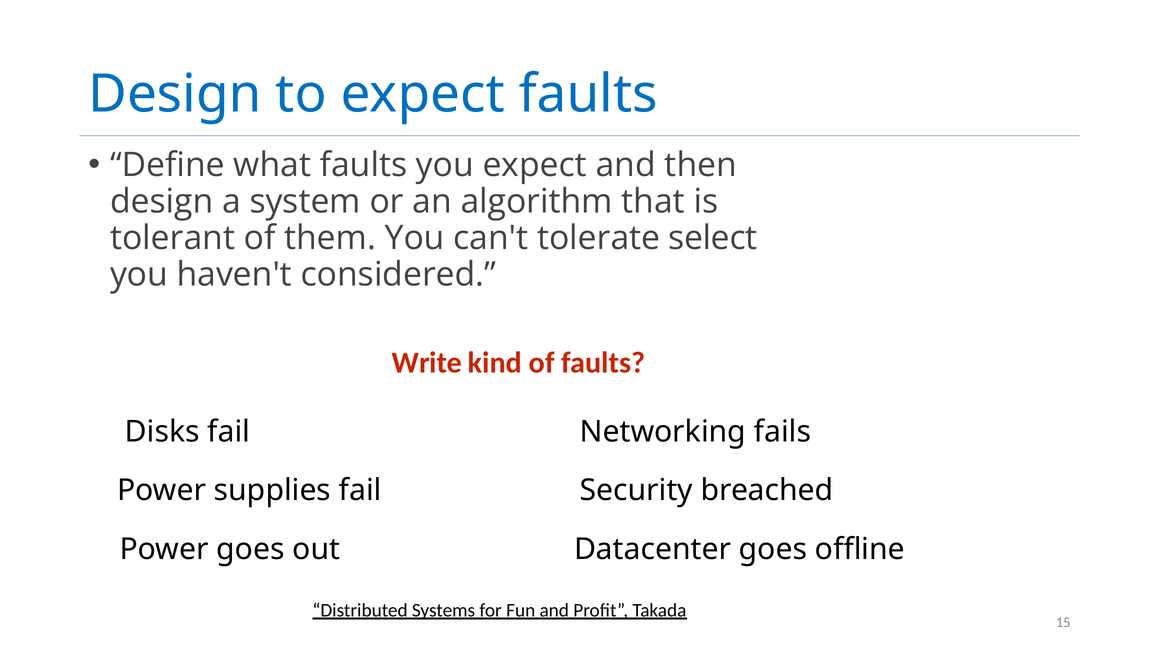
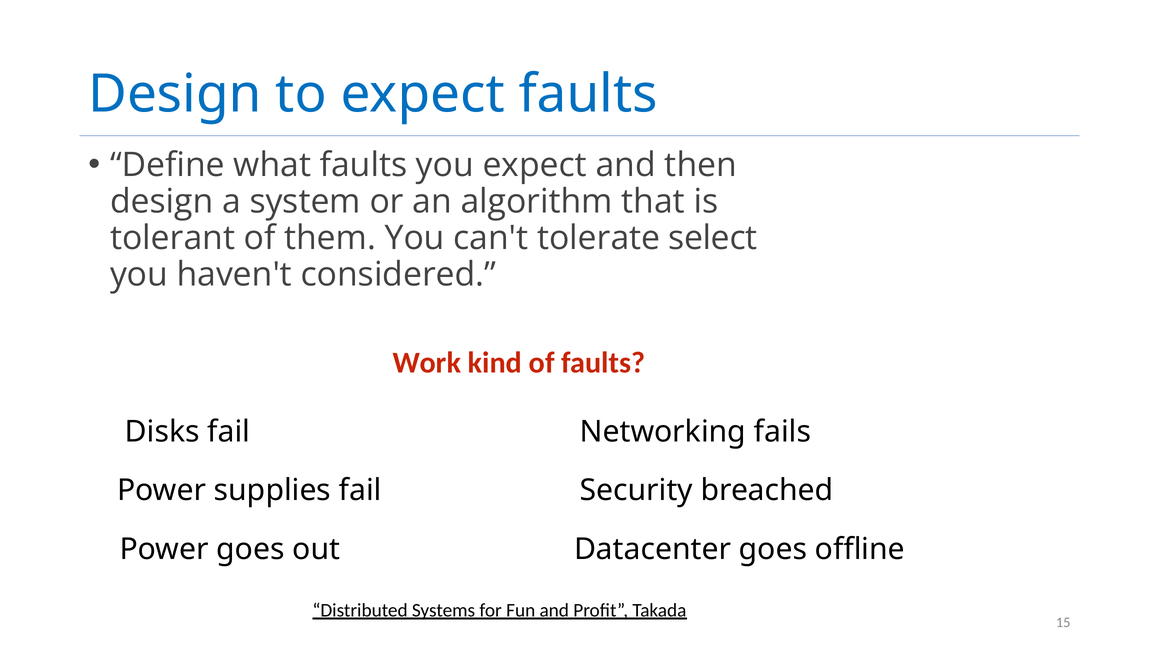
Write: Write -> Work
